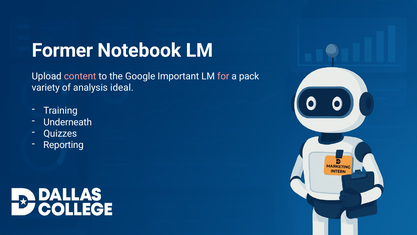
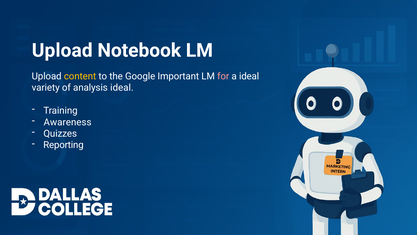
Former at (62, 50): Former -> Upload
content colour: pink -> yellow
a pack: pack -> ideal
Underneath: Underneath -> Awareness
